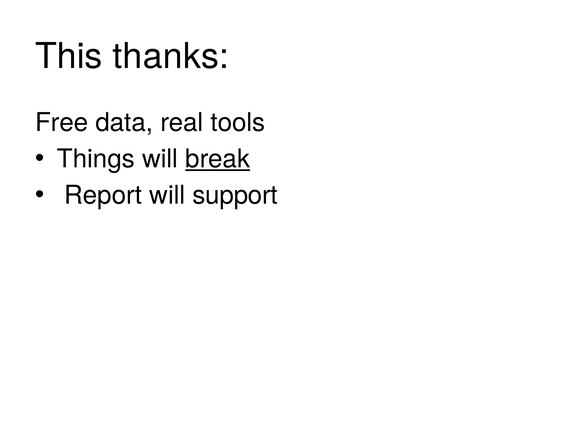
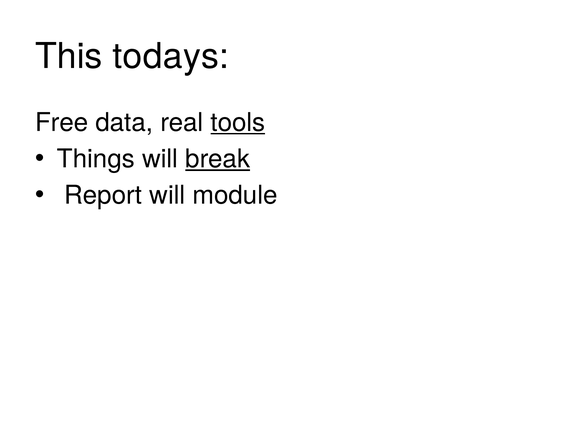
thanks: thanks -> todays
tools underline: none -> present
support: support -> module
